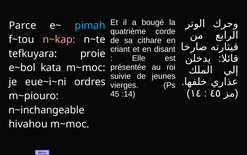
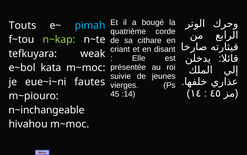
Parce: Parce -> Touts
n~kap colour: pink -> light green
proie: proie -> weak
ordres: ordres -> fautes
